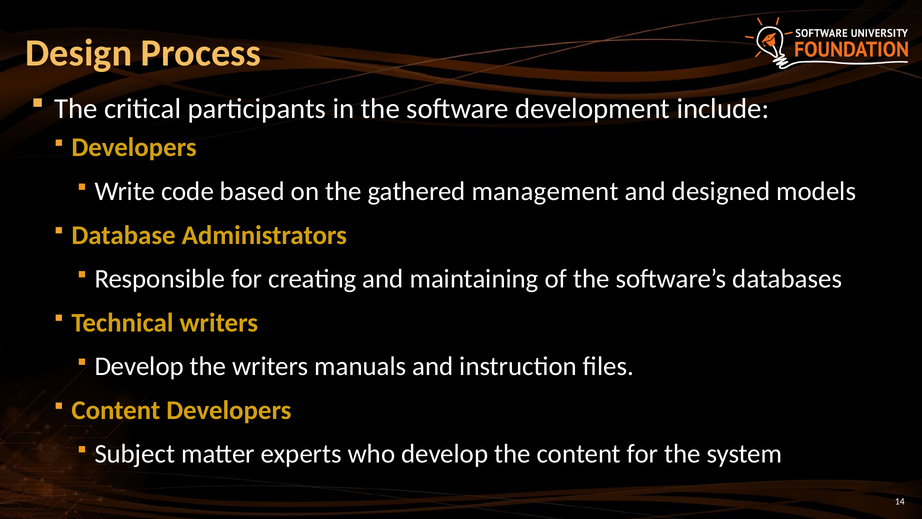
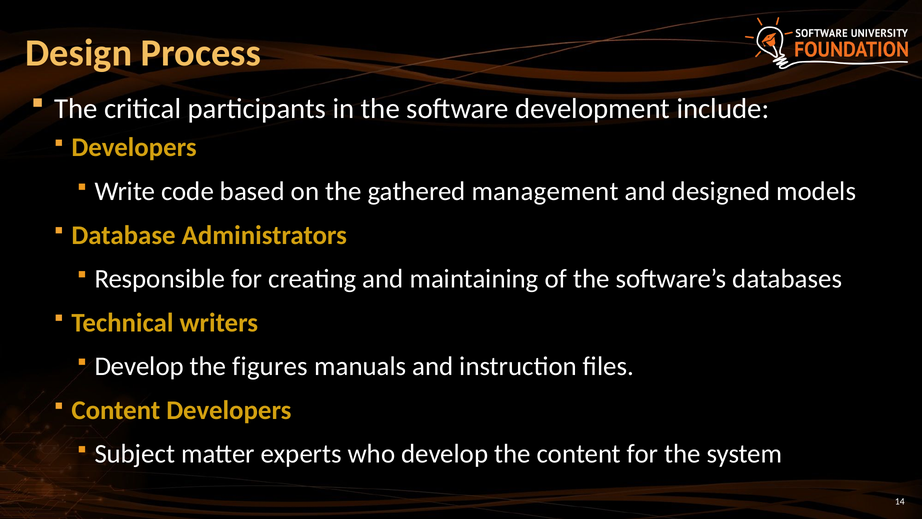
the writers: writers -> figures
